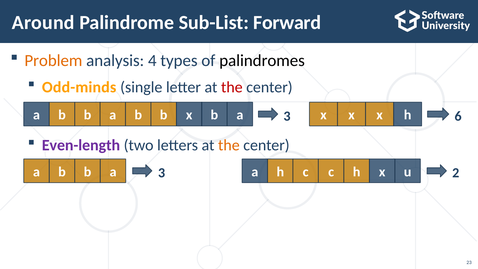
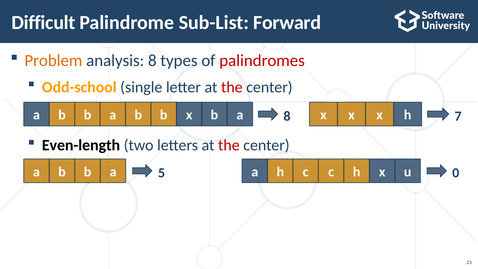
Around: Around -> Difficult
analysis 4: 4 -> 8
palindromes colour: black -> red
Odd-minds: Odd-minds -> Odd-school
a 3: 3 -> 8
6: 6 -> 7
Even-length colour: purple -> black
the at (229, 145) colour: orange -> red
b 3: 3 -> 5
2: 2 -> 0
